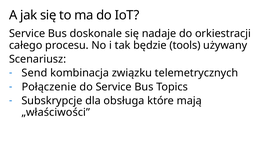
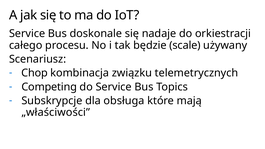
tools: tools -> scale
Send: Send -> Chop
Połączenie: Połączenie -> Competing
